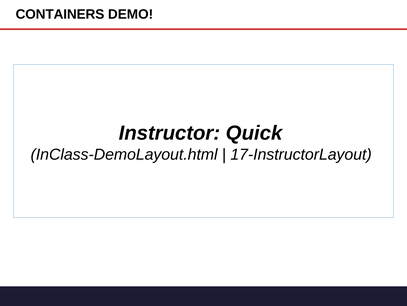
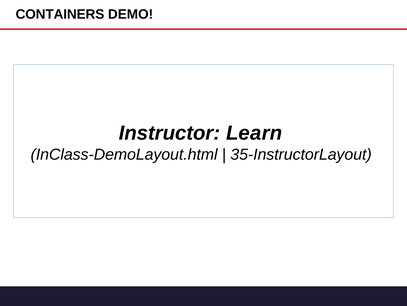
Quick: Quick -> Learn
17-InstructorLayout: 17-InstructorLayout -> 35-InstructorLayout
